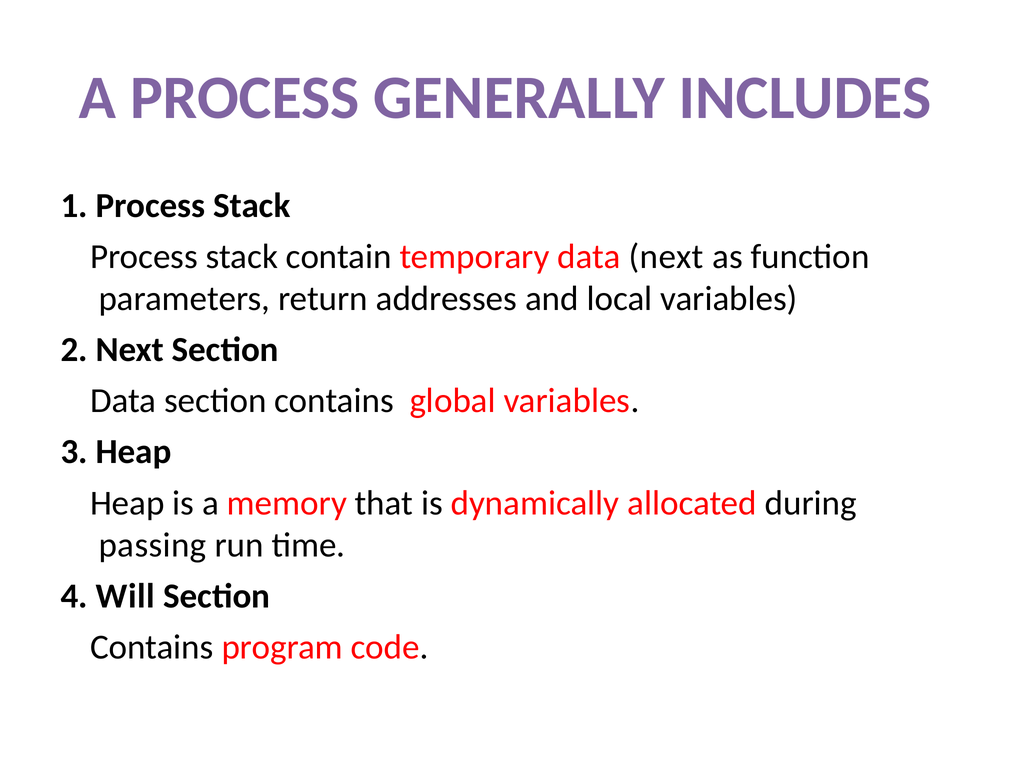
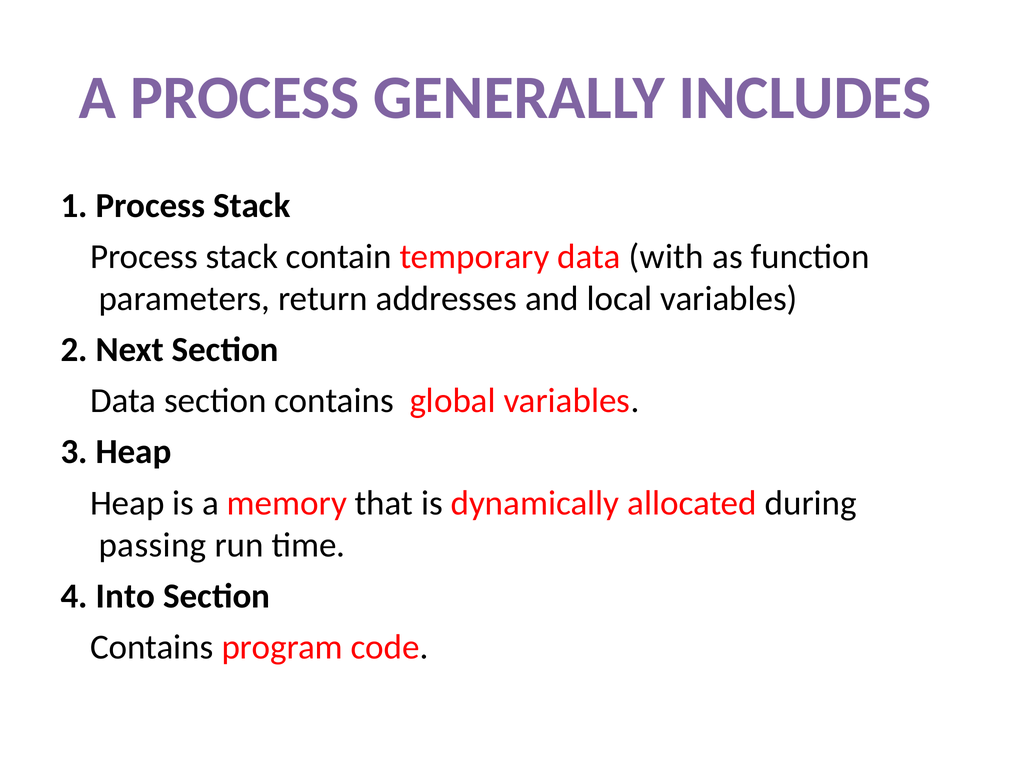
data next: next -> with
Will: Will -> Into
